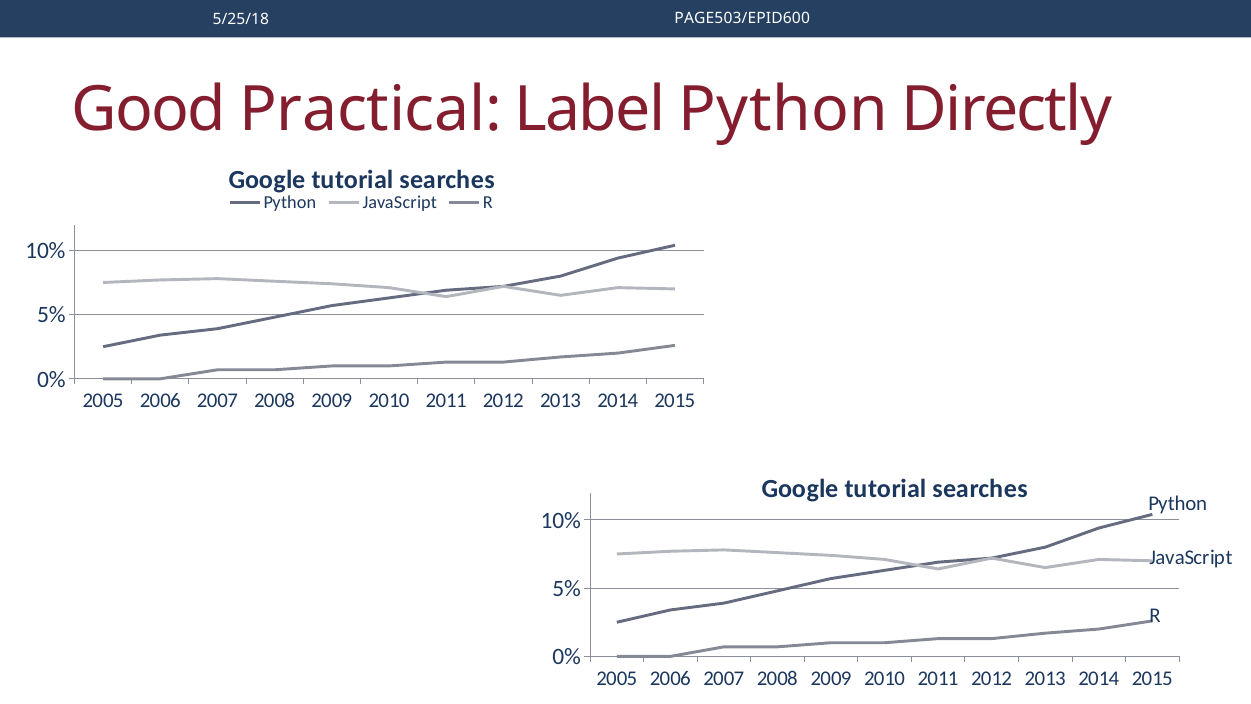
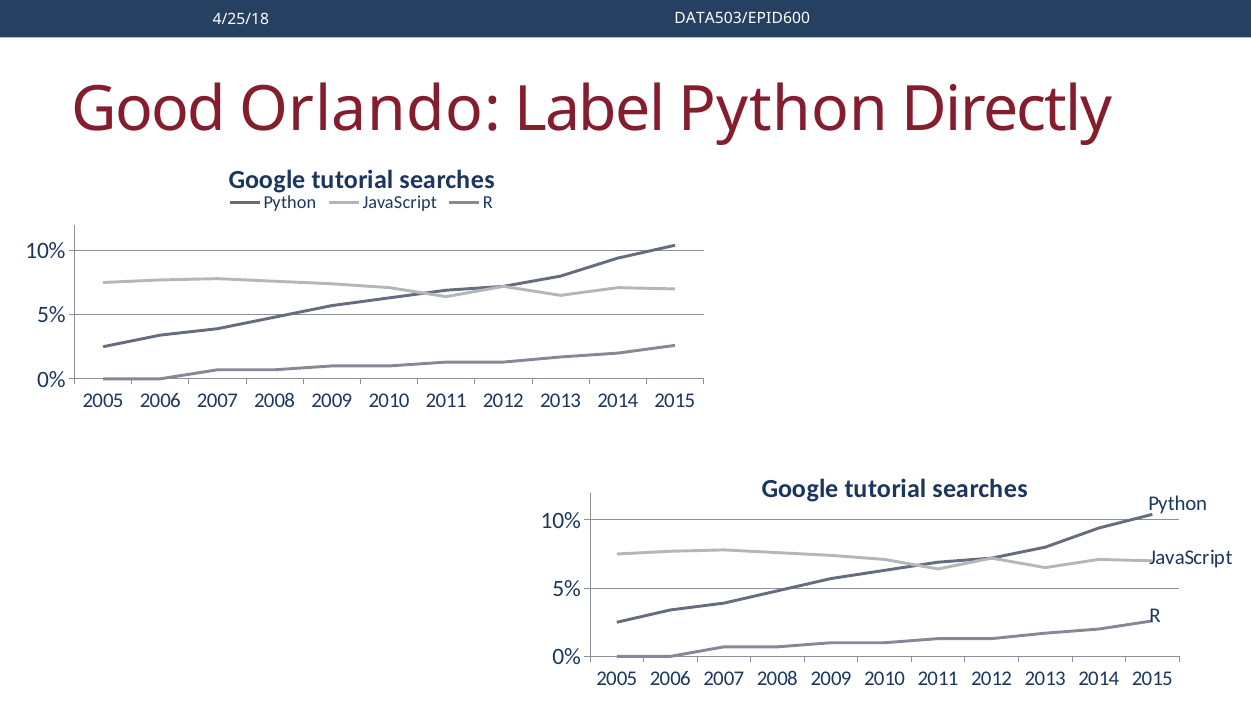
PAGE503/EPID600: PAGE503/EPID600 -> DATA503/EPID600
5/25/18: 5/25/18 -> 4/25/18
Practical: Practical -> Orlando
